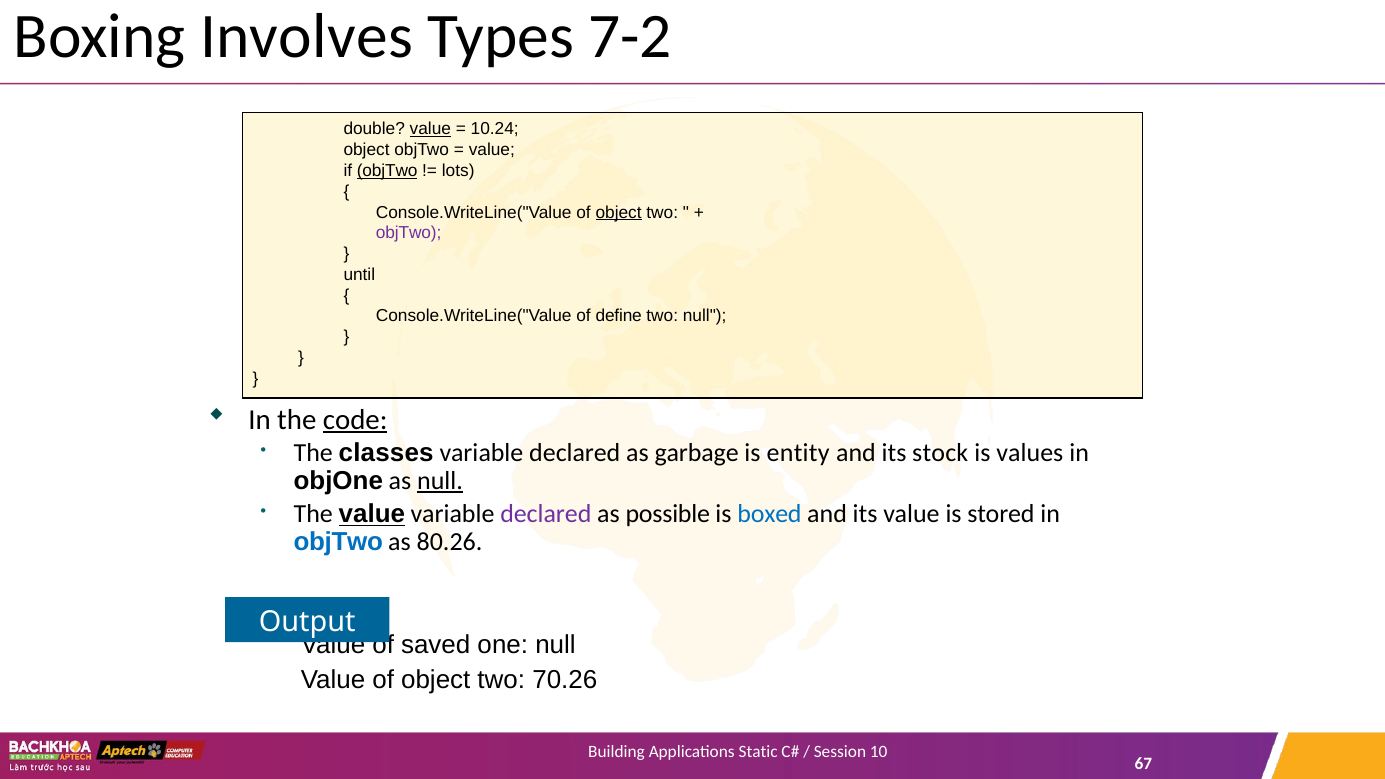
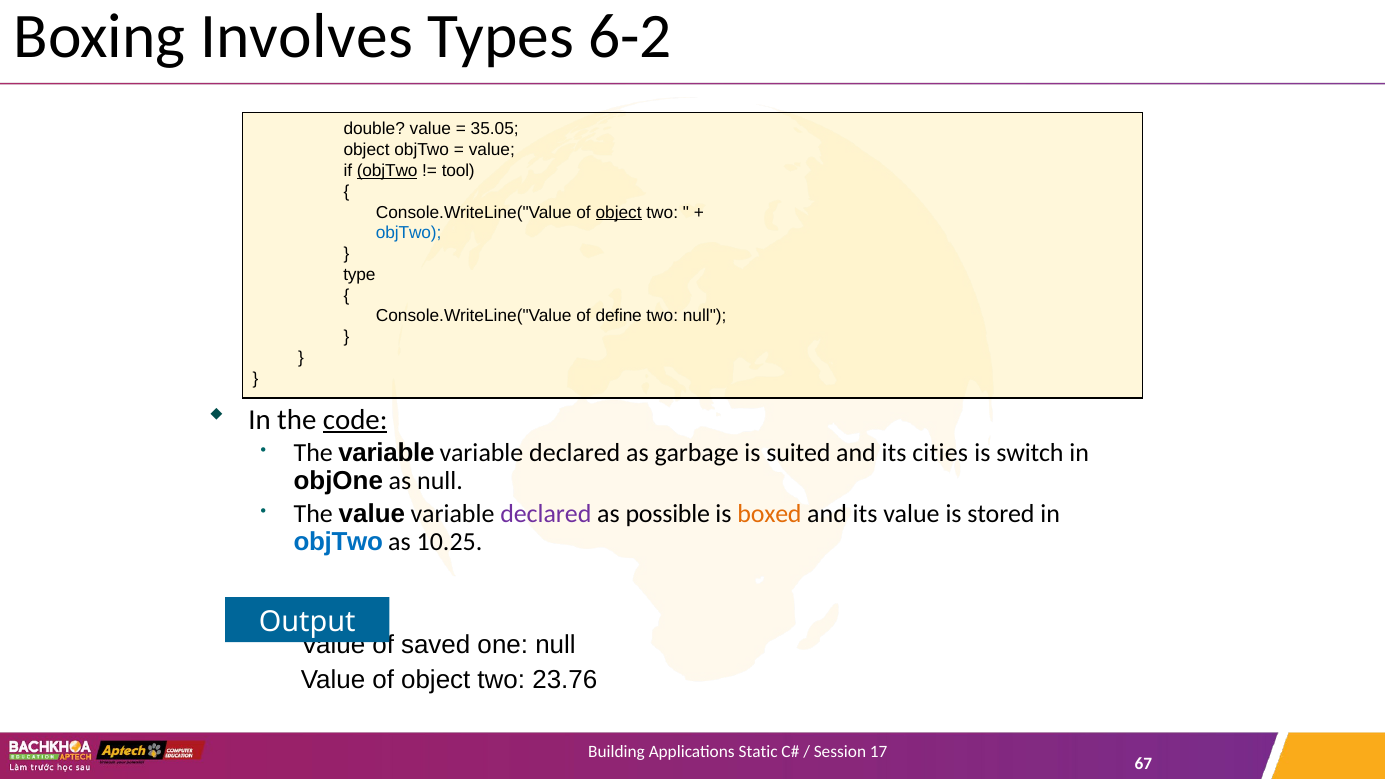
7-2: 7-2 -> 6-2
value at (430, 129) underline: present -> none
10.24: 10.24 -> 35.05
lots: lots -> tool
objTwo at (409, 233) colour: purple -> blue
until: until -> type
The classes: classes -> variable
entity: entity -> suited
stock: stock -> cities
values: values -> switch
null at (440, 481) underline: present -> none
value at (372, 514) underline: present -> none
boxed colour: blue -> orange
80.26: 80.26 -> 10.25
70.26: 70.26 -> 23.76
10: 10 -> 17
